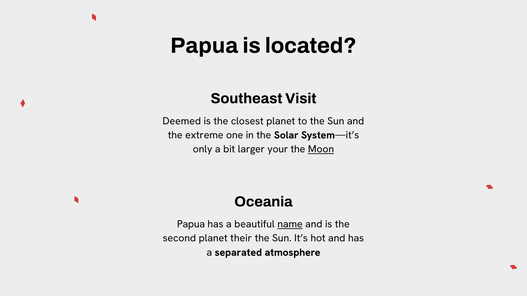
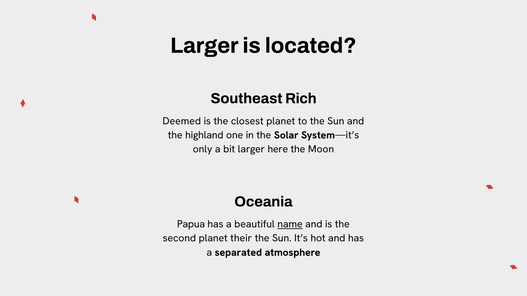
Papua at (204, 46): Papua -> Larger
Visit: Visit -> Rich
extreme: extreme -> highland
your: your -> here
Moon underline: present -> none
